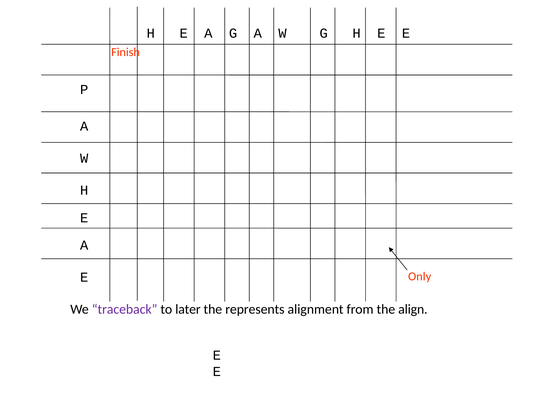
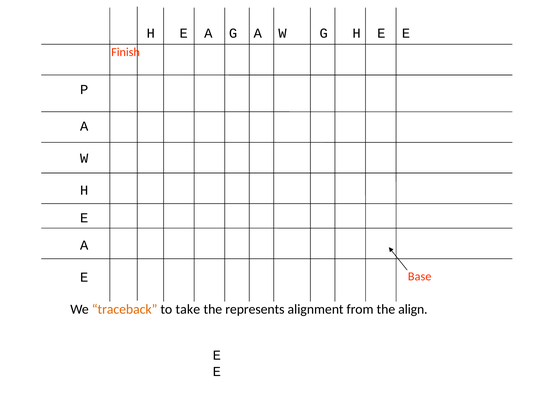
Only: Only -> Base
traceback colour: purple -> orange
later: later -> take
